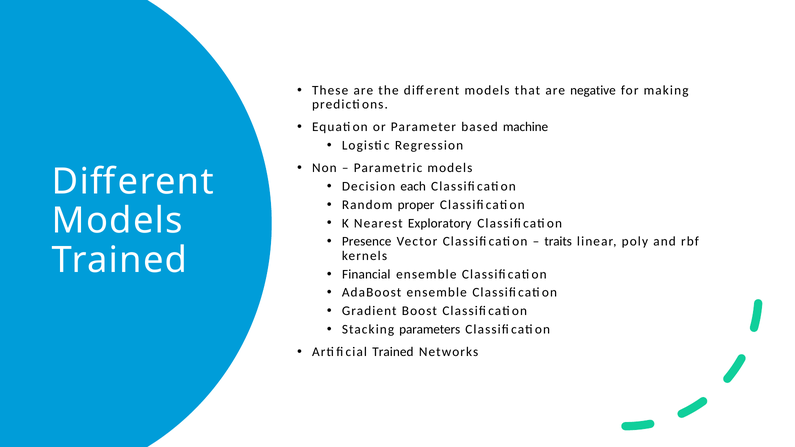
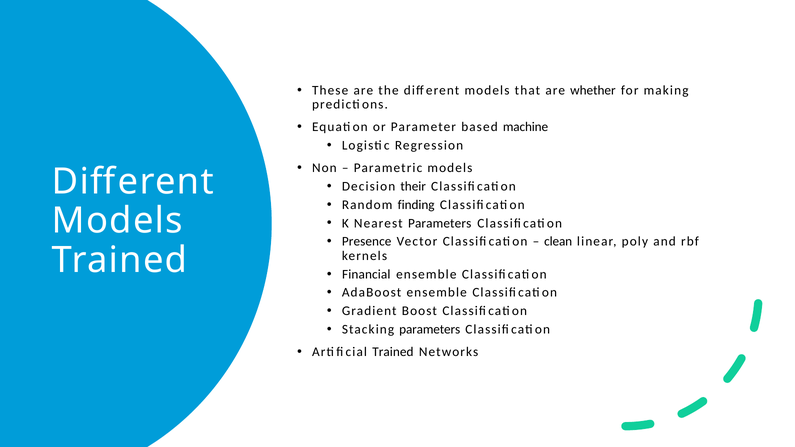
negative: negative -> whether
each: each -> their
proper: proper -> finding
Nearest Exploratory: Exploratory -> Parameters
traits: traits -> clean
